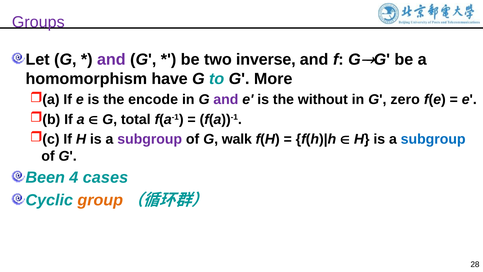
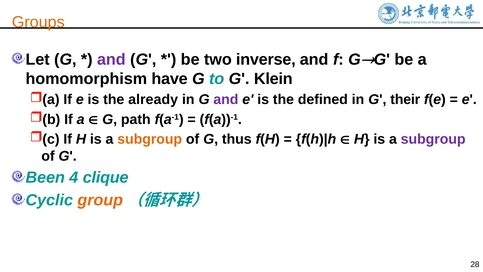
Groups colour: purple -> orange
More: More -> Klein
encode: encode -> already
without: without -> defined
zero: zero -> their
total: total -> path
subgroup at (150, 139) colour: purple -> orange
walk: walk -> thus
subgroup at (433, 139) colour: blue -> purple
cases: cases -> clique
